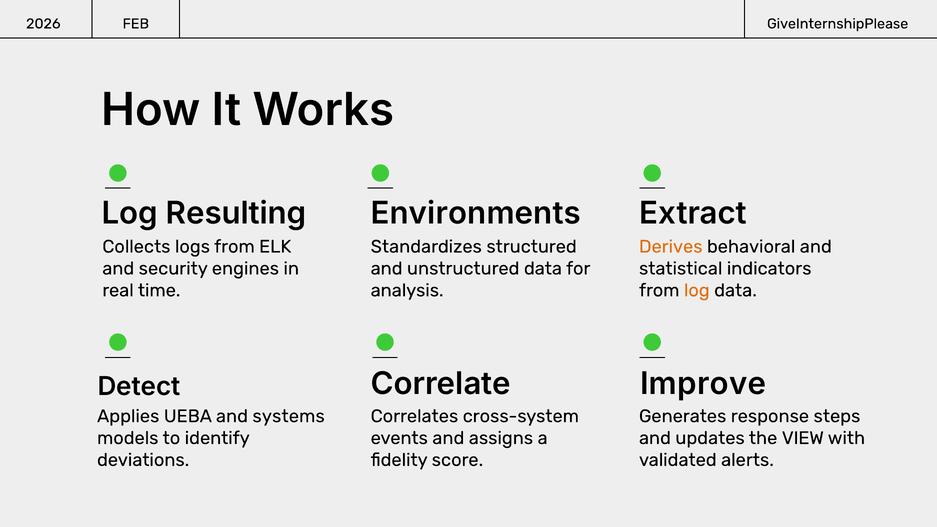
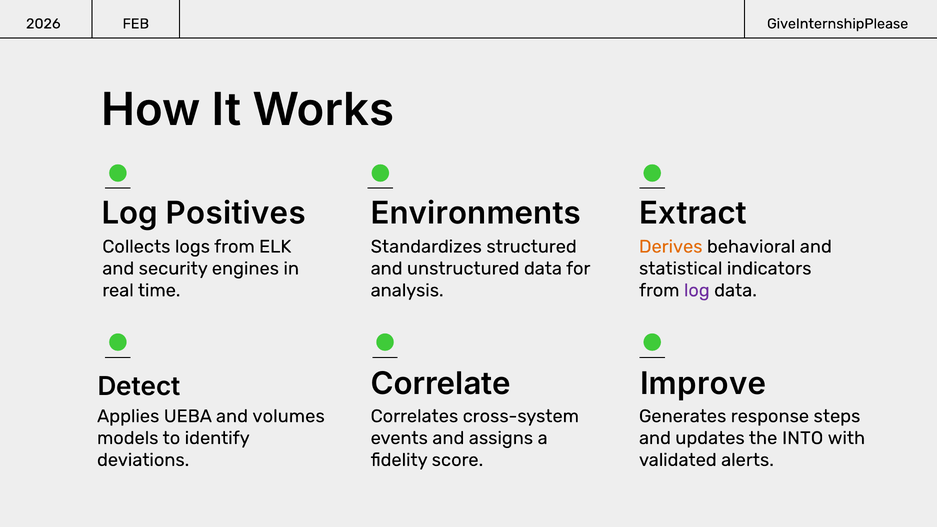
Resulting: Resulting -> Positives
log at (697, 290) colour: orange -> purple
systems: systems -> volumes
VIEW: VIEW -> INTO
